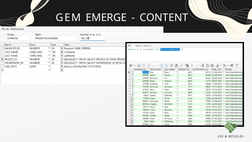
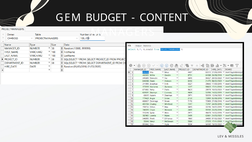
EMERGE: EMERGE -> BUDGET
